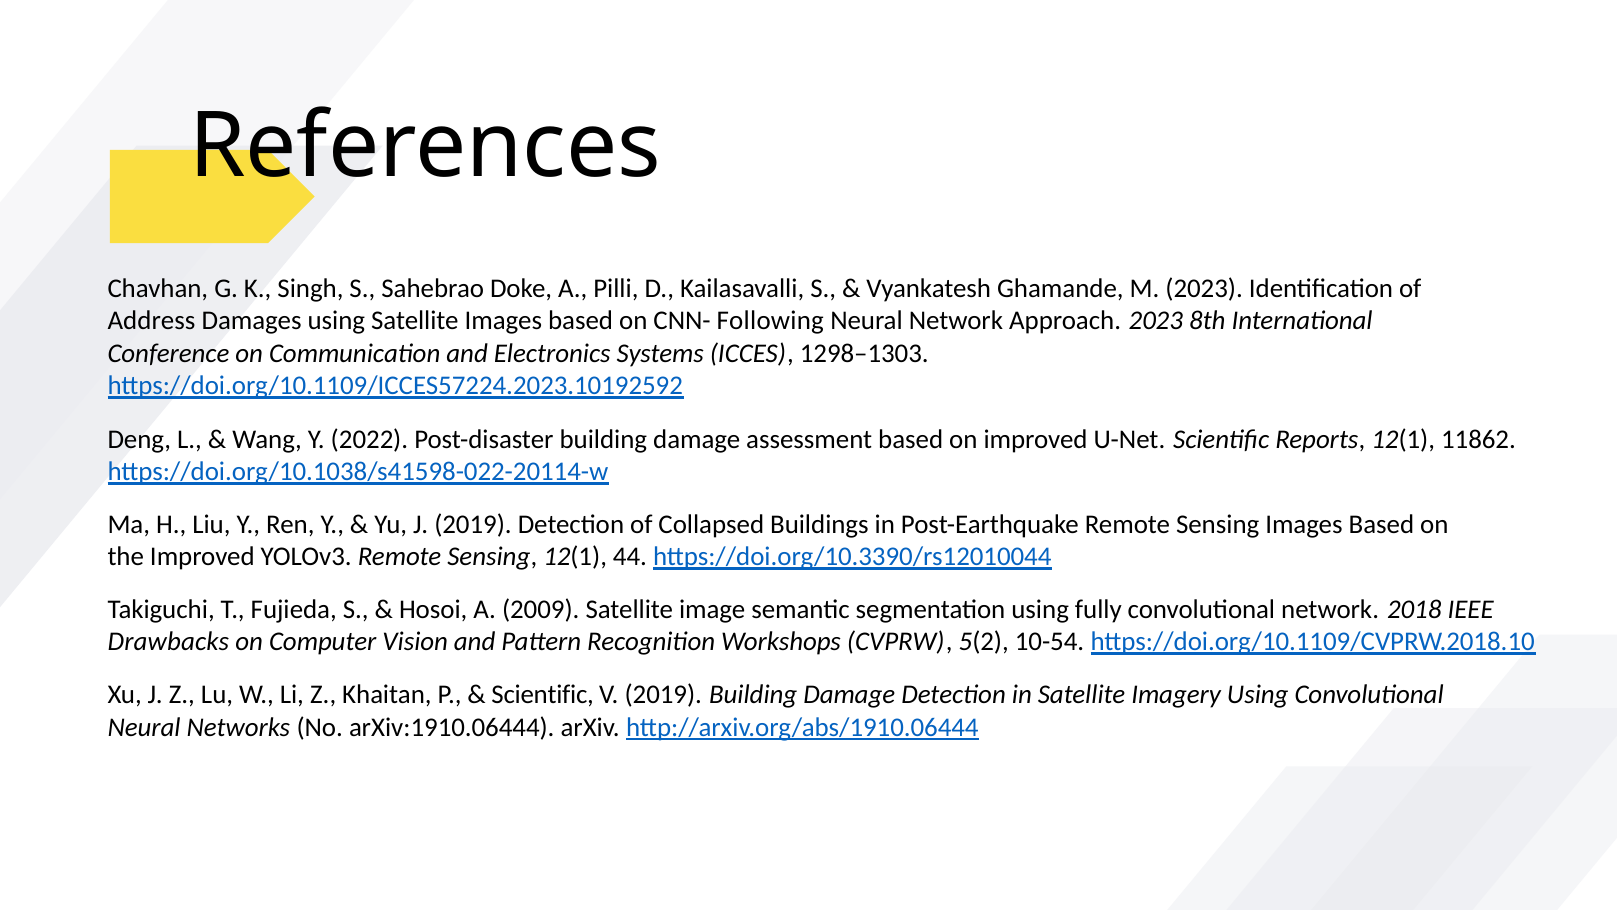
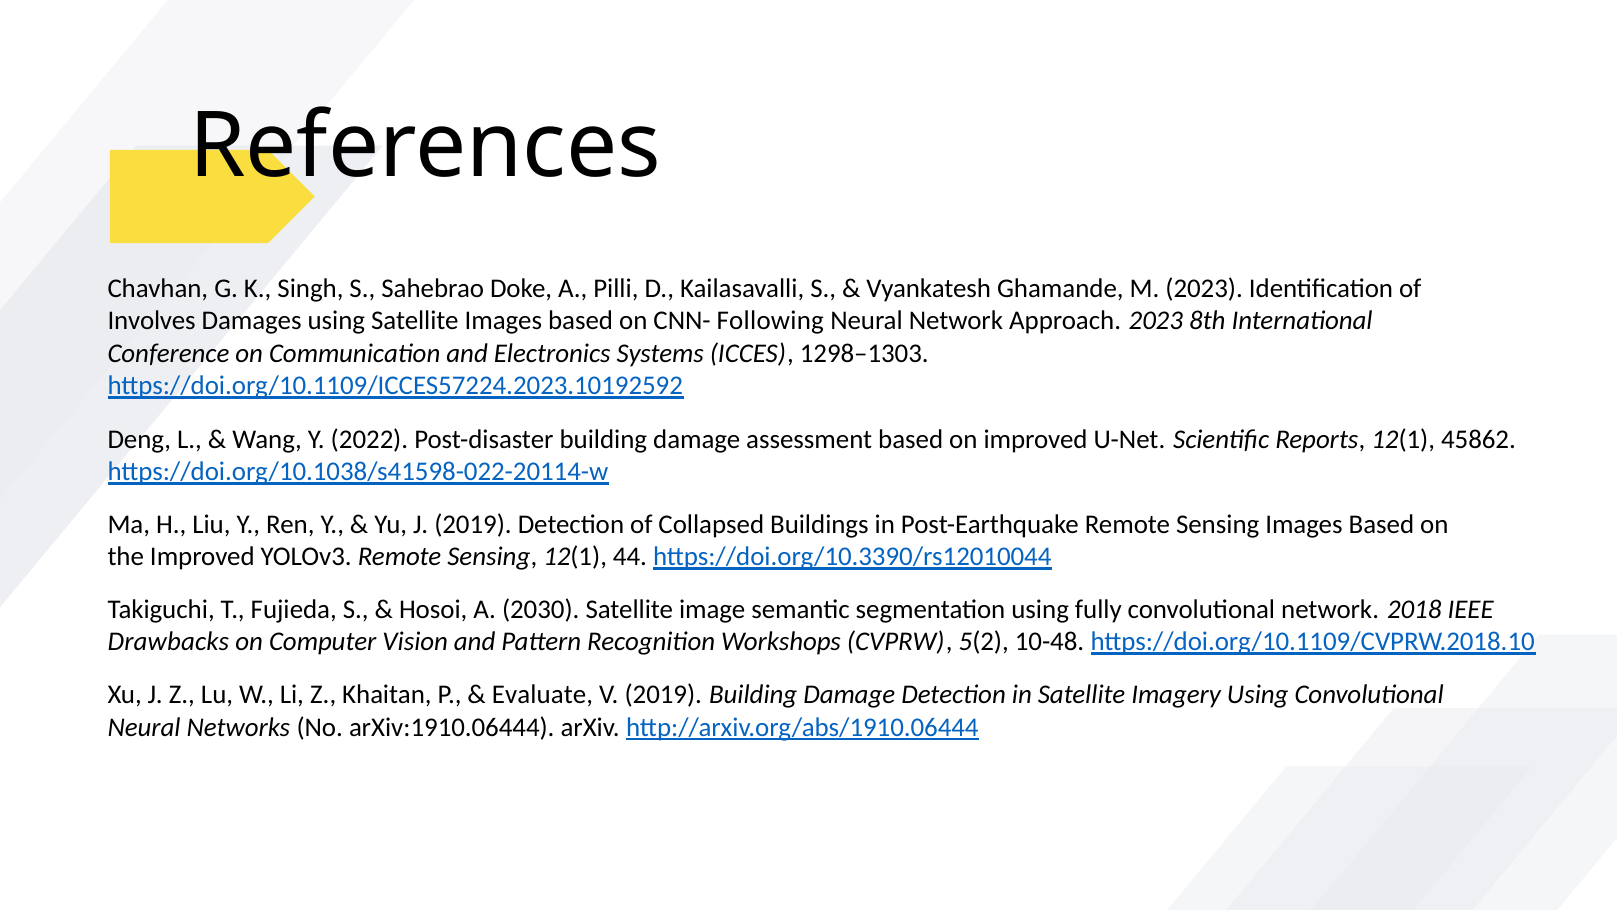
Address: Address -> Involves
11862: 11862 -> 45862
2009: 2009 -> 2030
10-54: 10-54 -> 10-48
Scientific at (543, 694): Scientific -> Evaluate
